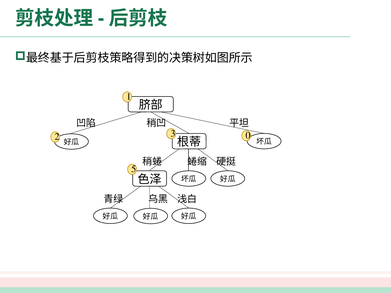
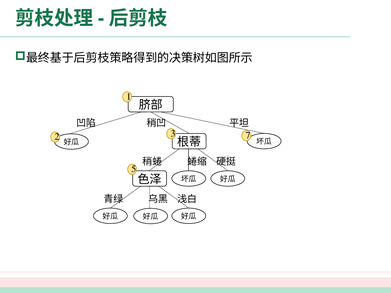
0: 0 -> 7
